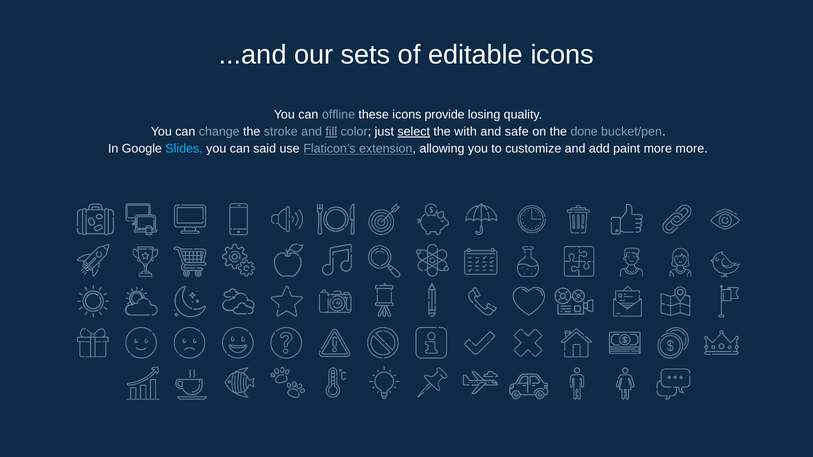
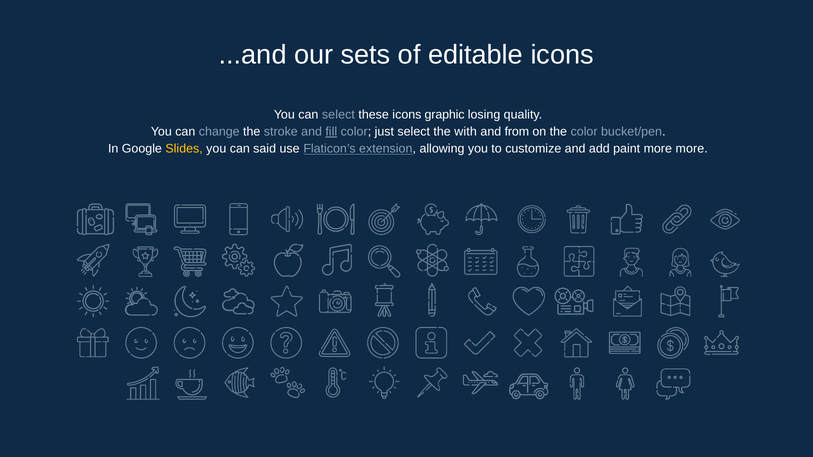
can offline: offline -> select
provide: provide -> graphic
select at (414, 132) underline: present -> none
safe: safe -> from
the done: done -> color
Slides colour: light blue -> yellow
